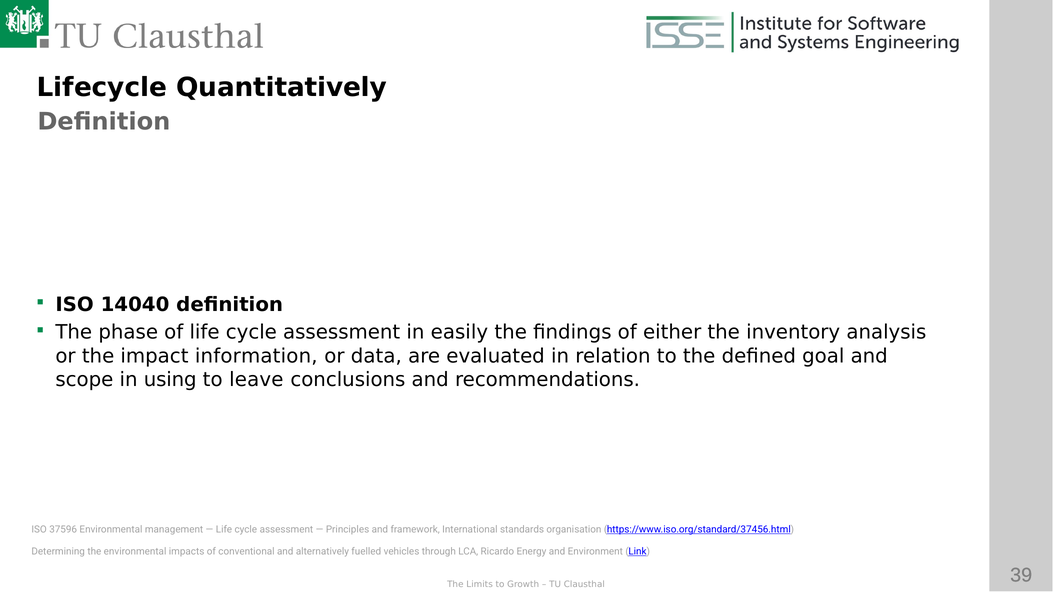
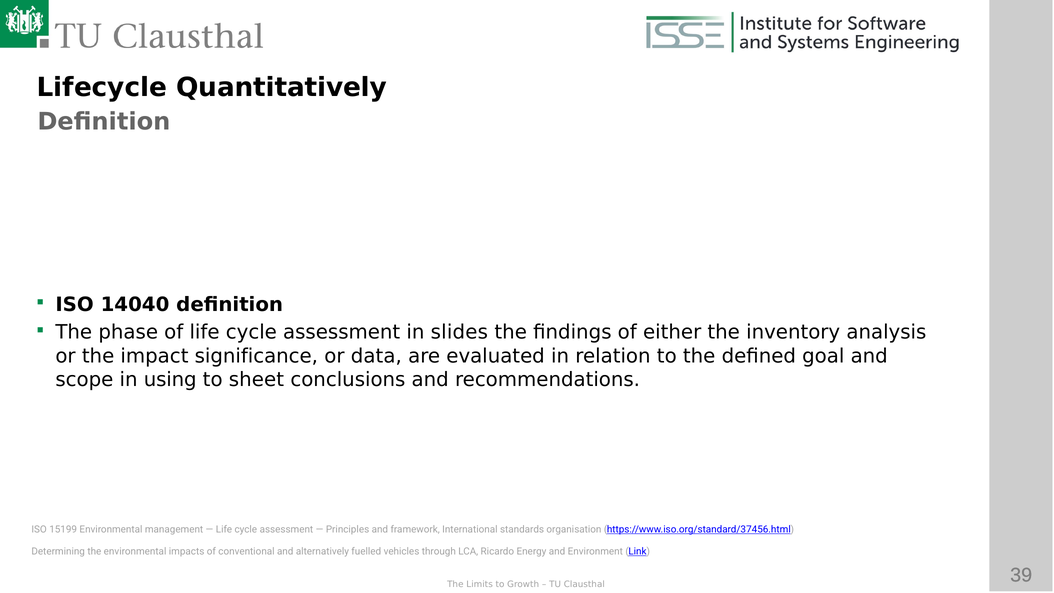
easily: easily -> slides
information: information -> significance
leave: leave -> sheet
37596: 37596 -> 15199
